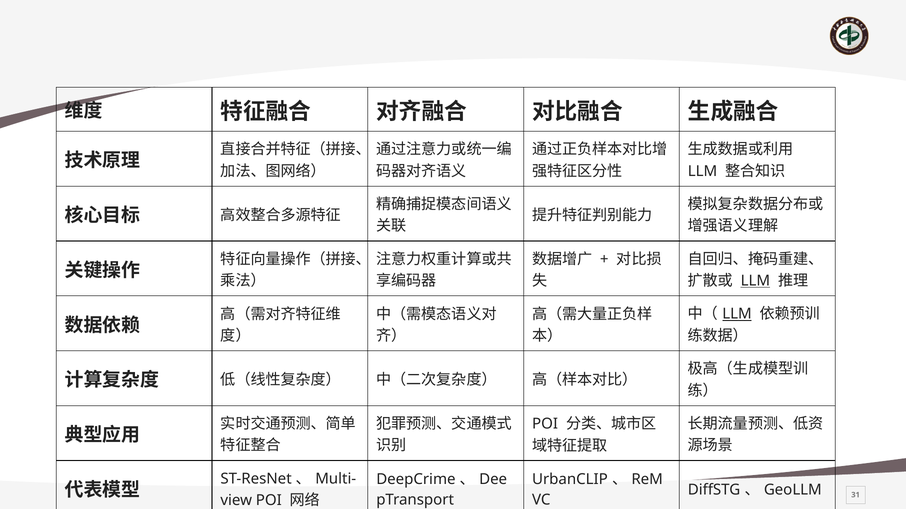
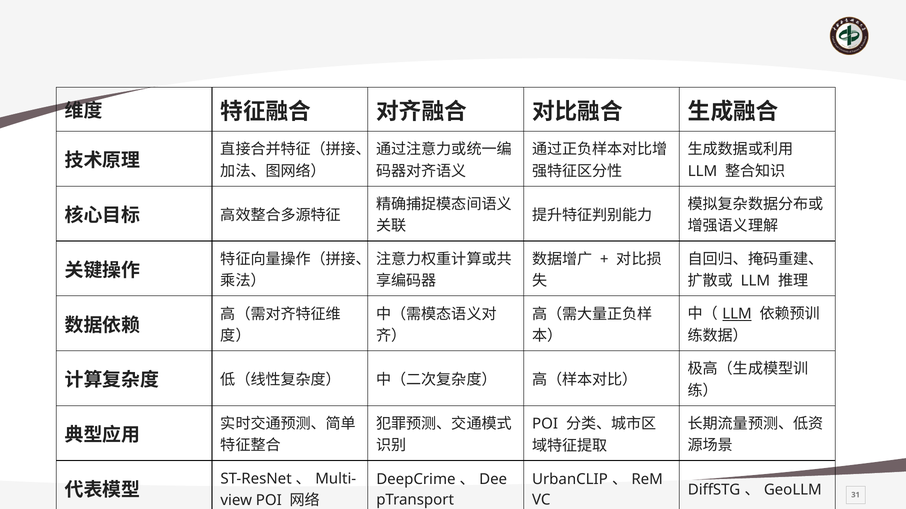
LLM at (755, 281) underline: present -> none
